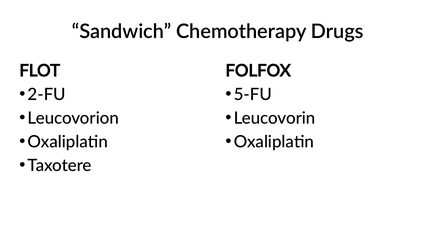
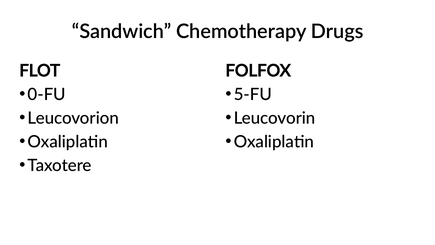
2-FU: 2-FU -> 0-FU
